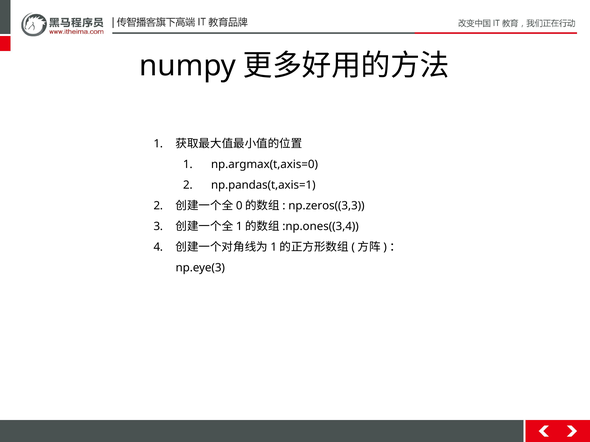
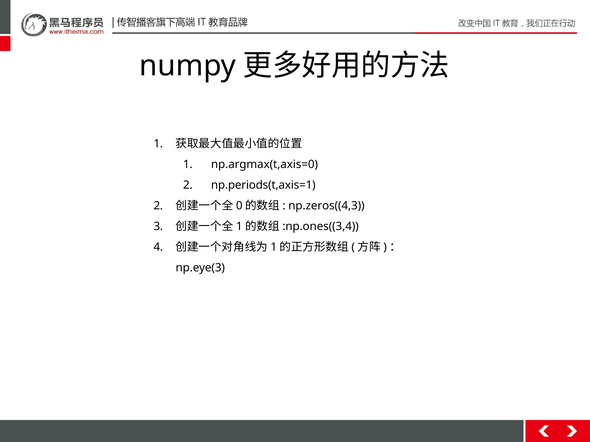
np.pandas(t,axis=1: np.pandas(t,axis=1 -> np.periods(t,axis=1
np.zeros((3,3: np.zeros((3,3 -> np.zeros((4,3
